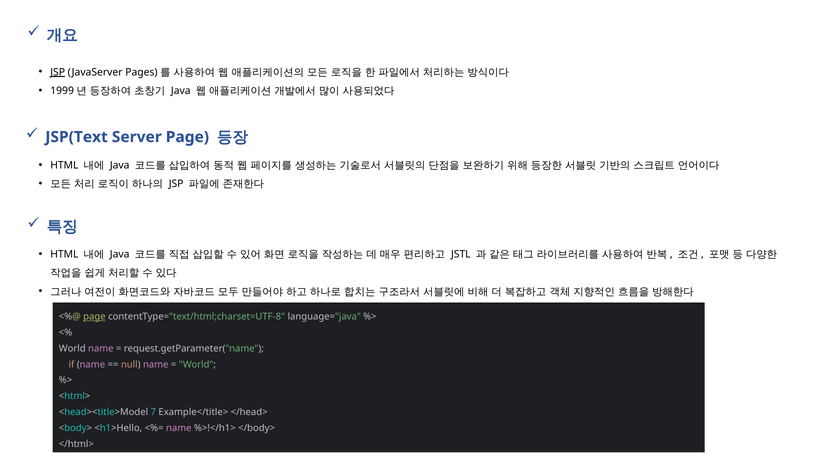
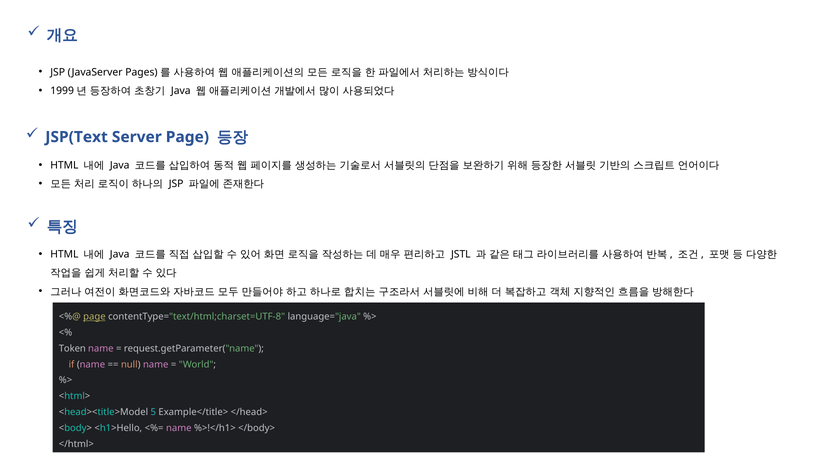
JSP at (58, 72) underline: present -> none
World at (72, 349): World -> Token
7: 7 -> 5
